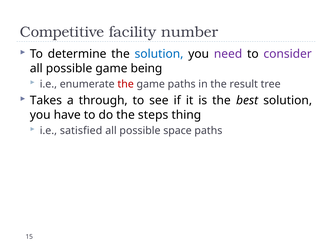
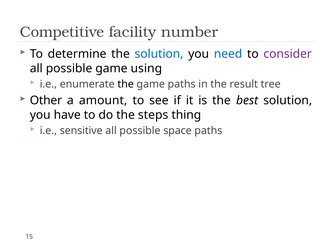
need colour: purple -> blue
being: being -> using
the at (126, 84) colour: red -> black
Takes: Takes -> Other
through: through -> amount
satisfied: satisfied -> sensitive
